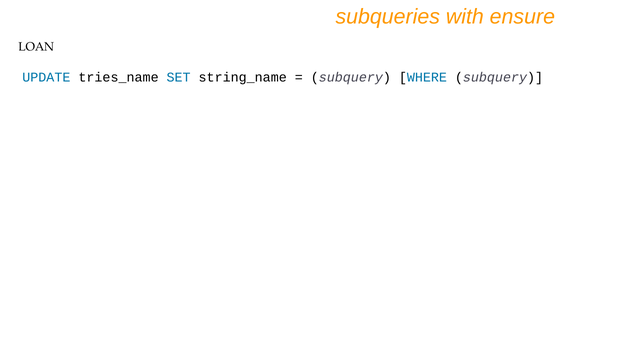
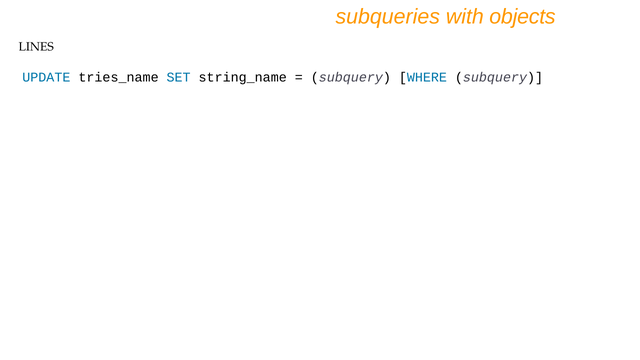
ensure: ensure -> objects
LOAN: LOAN -> LINES
